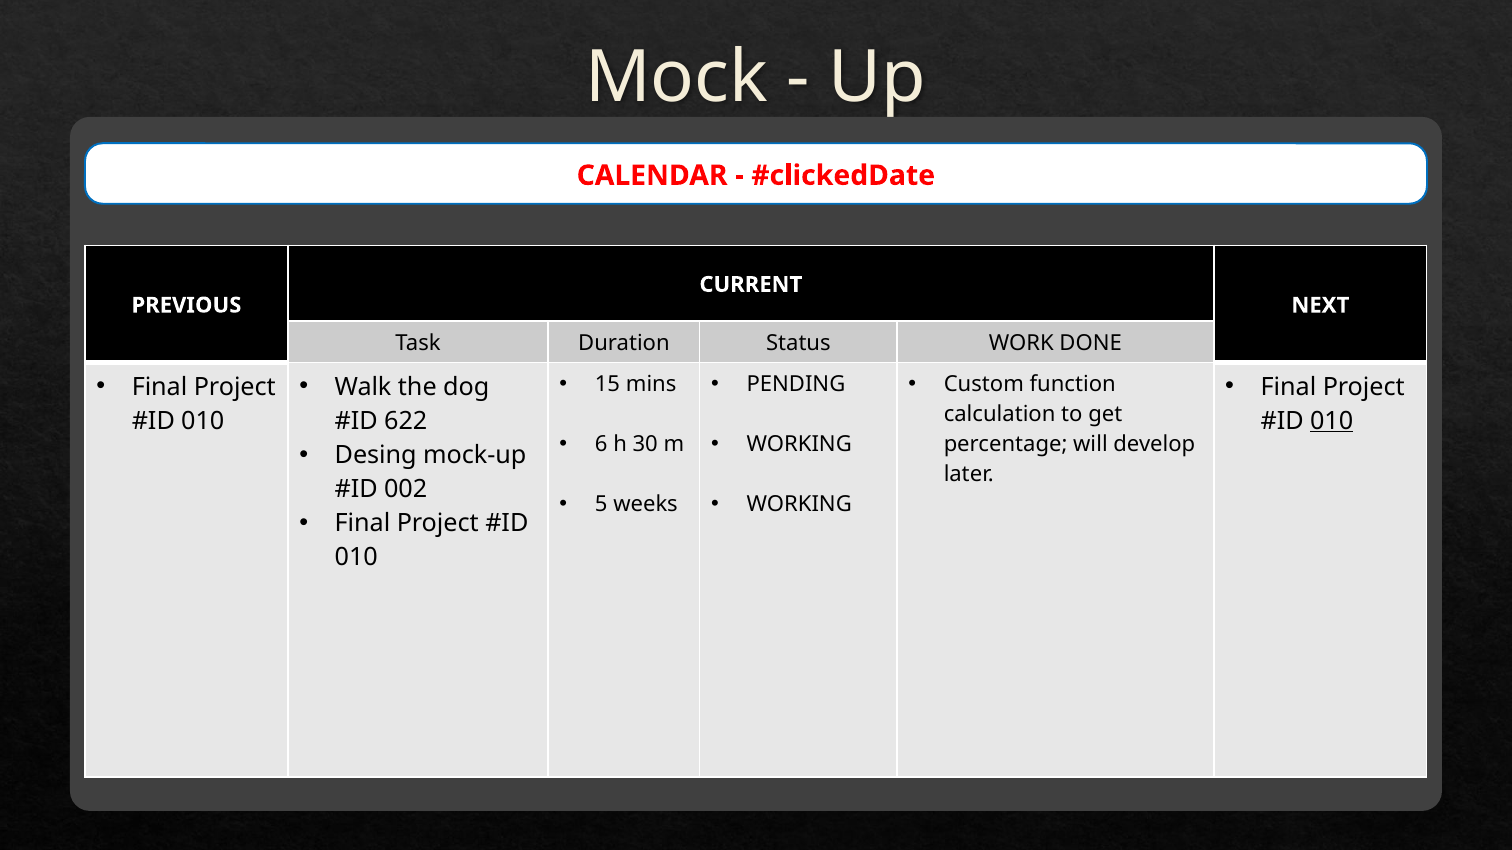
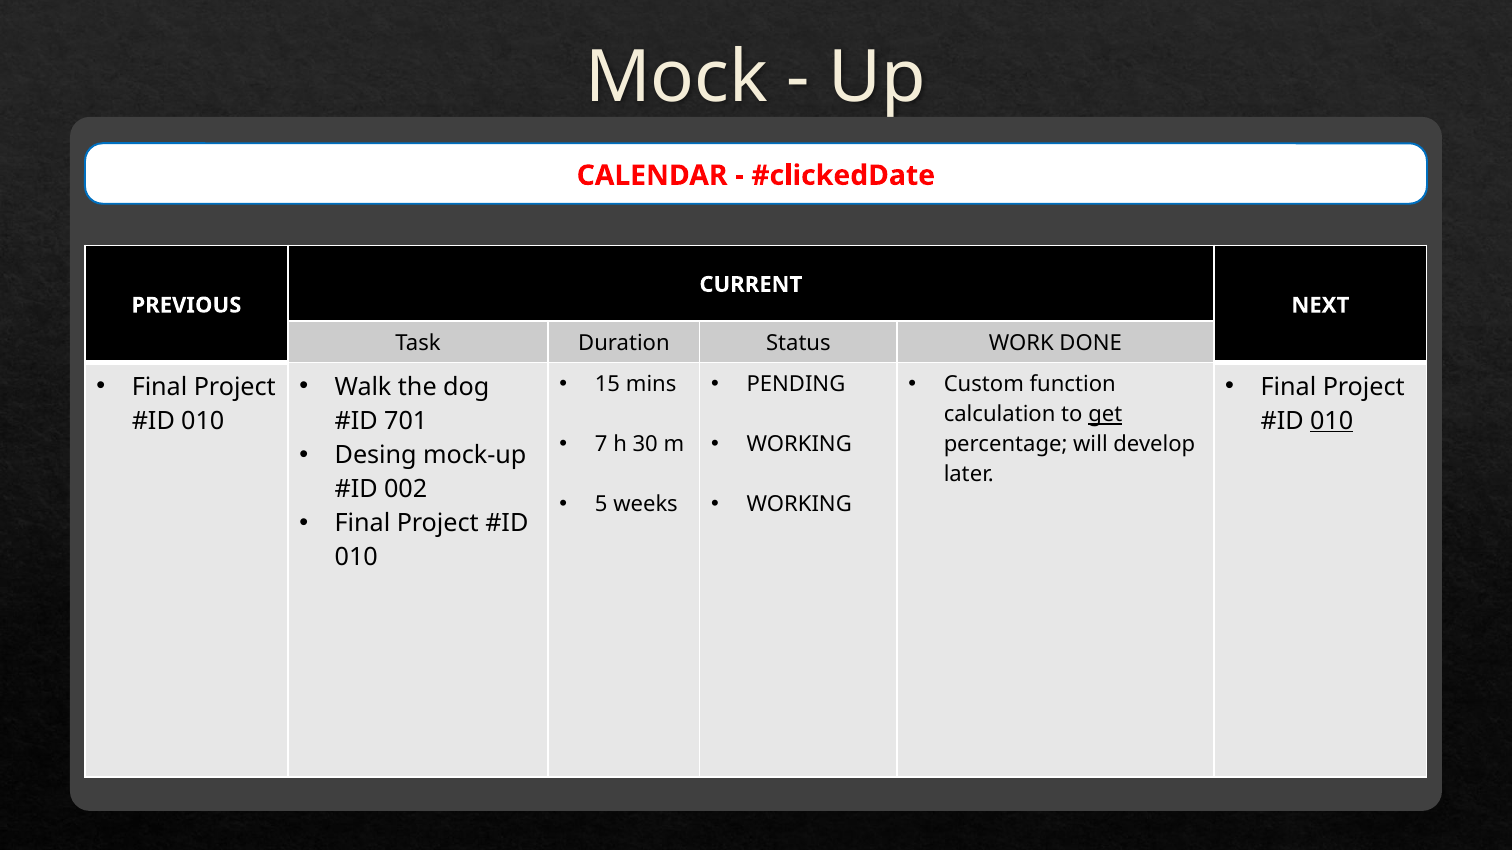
get underline: none -> present
622: 622 -> 701
6: 6 -> 7
